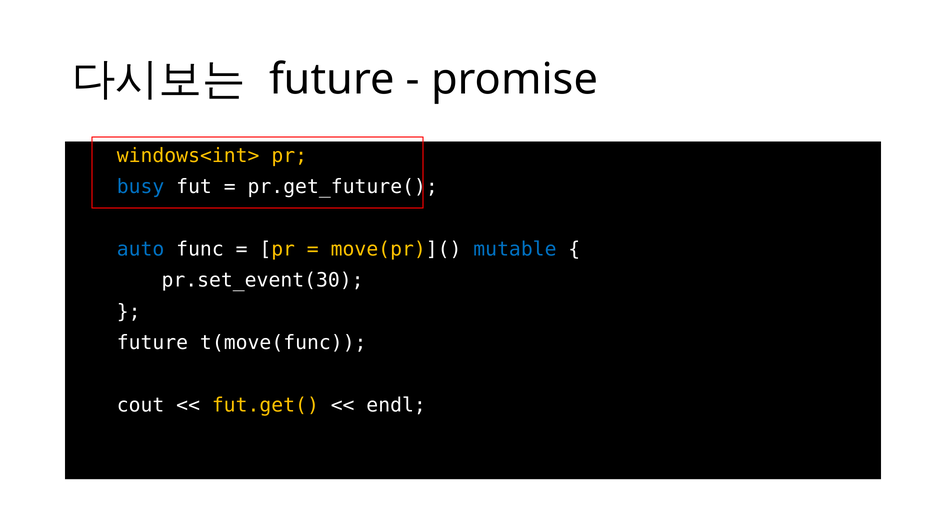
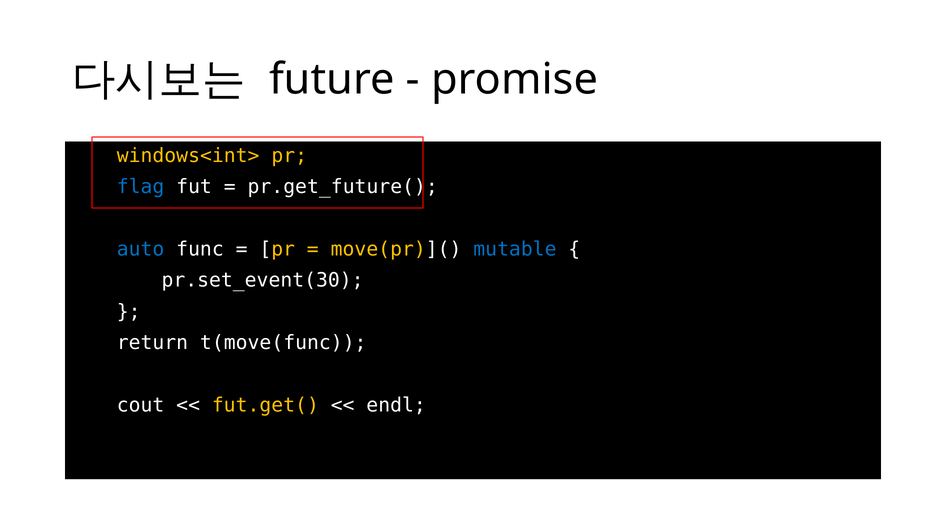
busy: busy -> flag
future at (152, 343): future -> return
